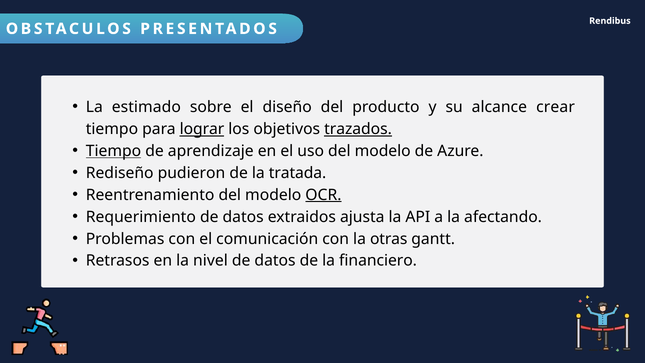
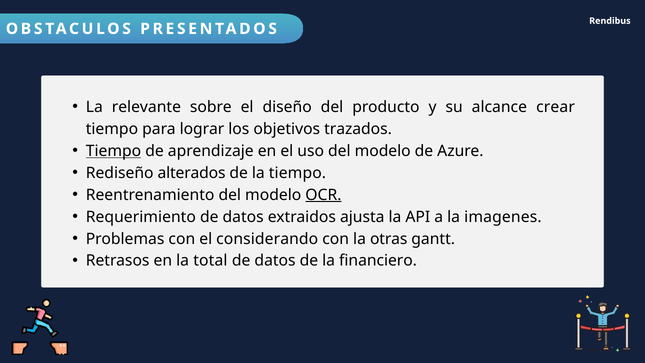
estimado: estimado -> relevante
lograr underline: present -> none
trazados underline: present -> none
pudieron: pudieron -> alterados
la tratada: tratada -> tiempo
afectando: afectando -> imagenes
comunicación: comunicación -> considerando
nivel: nivel -> total
